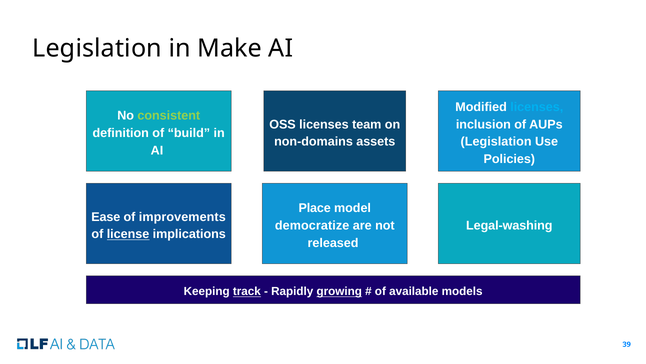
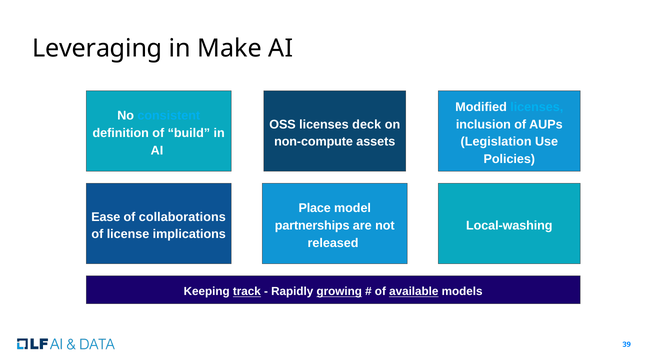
Legislation at (97, 48): Legislation -> Leveraging
consistent colour: light green -> light blue
team: team -> deck
non-domains: non-domains -> non-compute
improvements: improvements -> collaborations
democratize: democratize -> partnerships
Legal-washing: Legal-washing -> Local-washing
license underline: present -> none
available underline: none -> present
